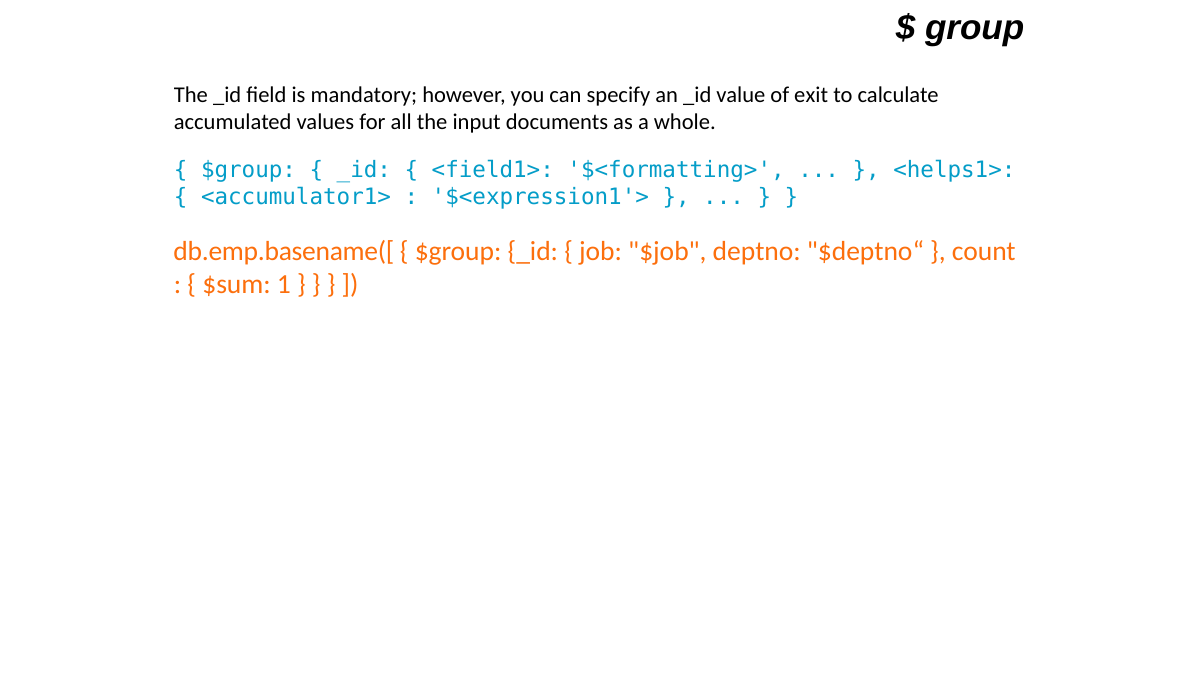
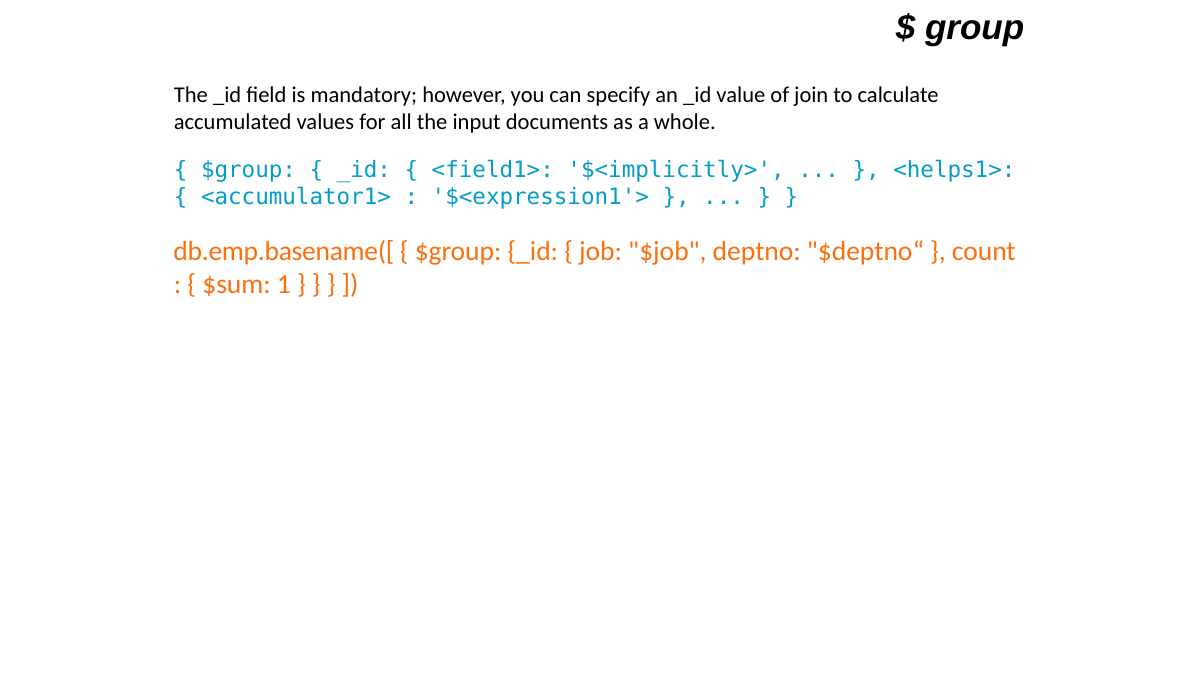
exit: exit -> join
$<formatting>: $<formatting> -> $<implicitly>
